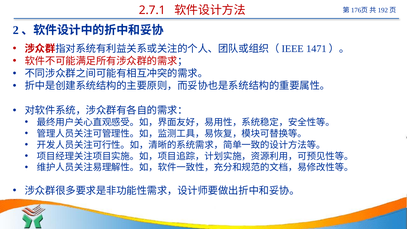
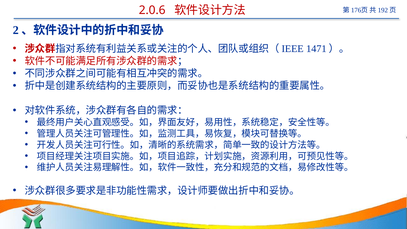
2.7.1: 2.7.1 -> 2.0.6
